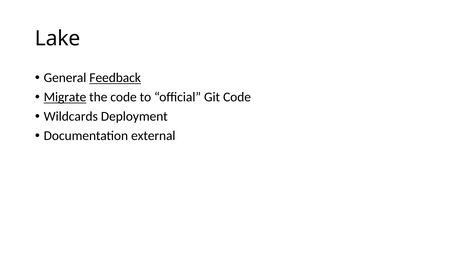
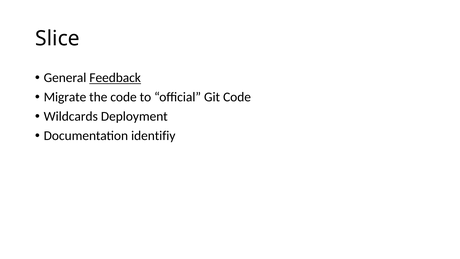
Lake: Lake -> Slice
Migrate underline: present -> none
external: external -> identifiy
